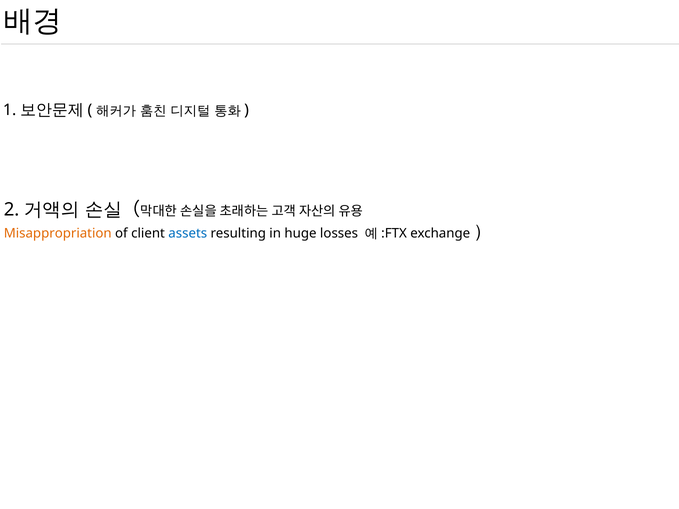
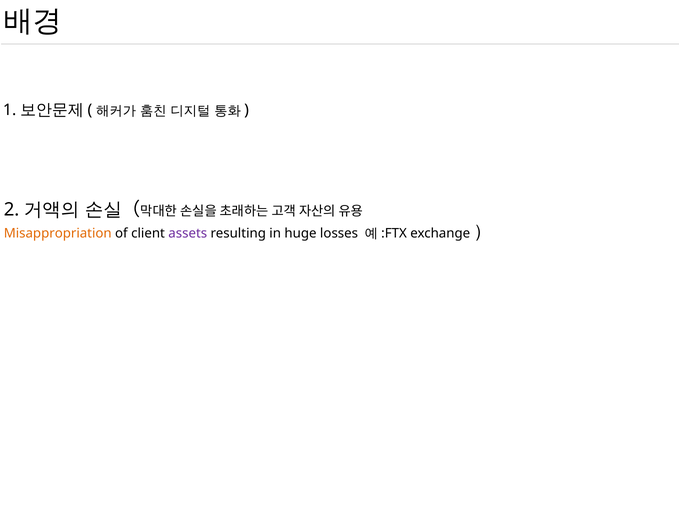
assets colour: blue -> purple
